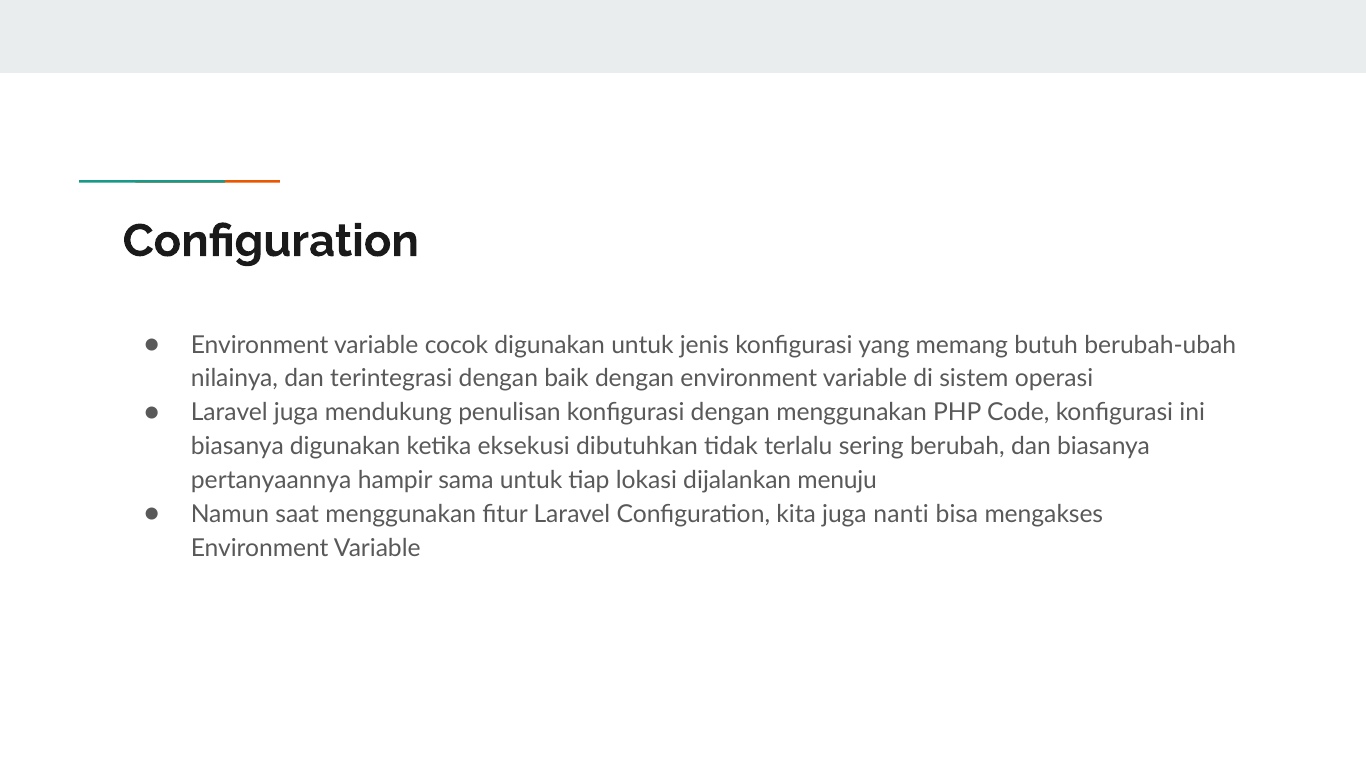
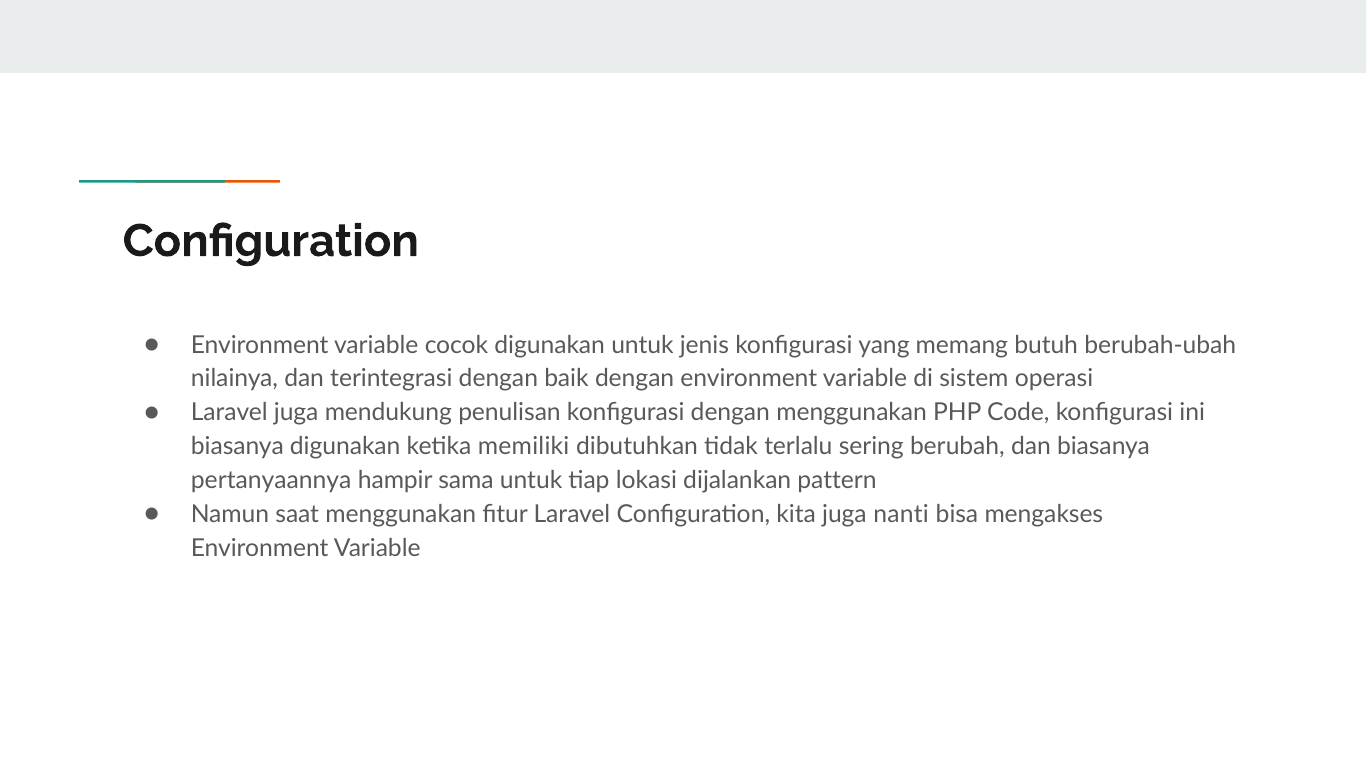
eksekusi: eksekusi -> memiliki
menuju: menuju -> pattern
